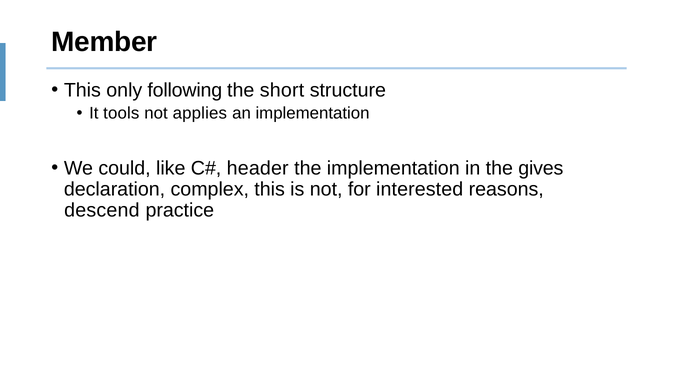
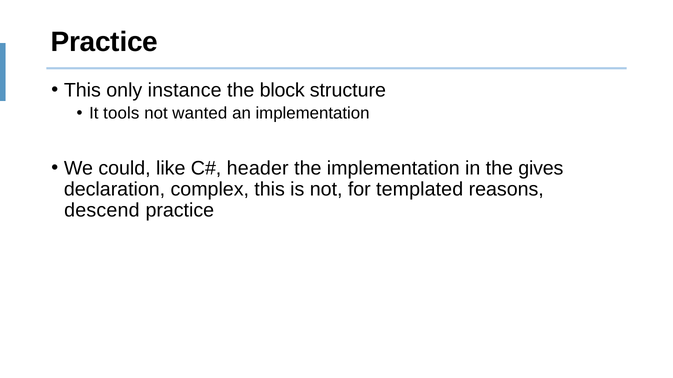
Member at (104, 42): Member -> Practice
following: following -> instance
short: short -> block
applies: applies -> wanted
interested: interested -> templated
